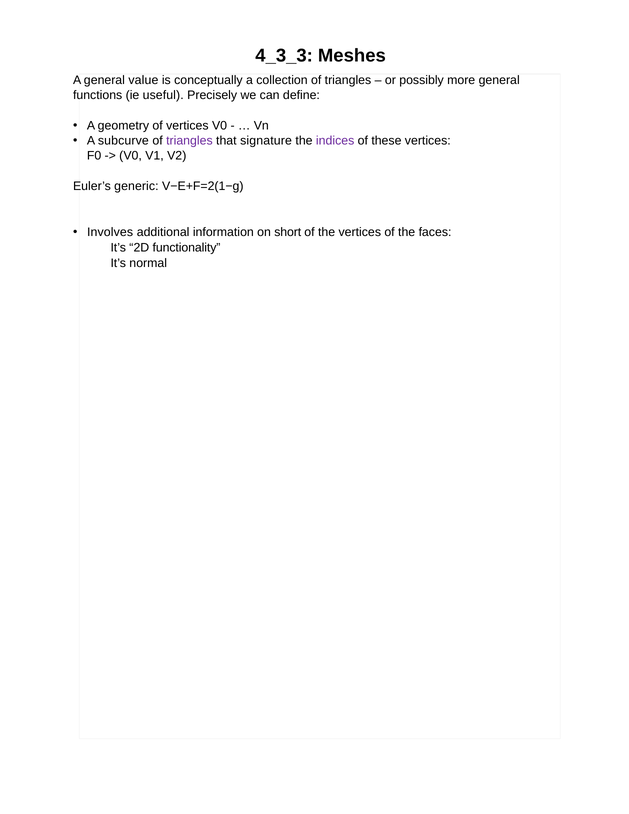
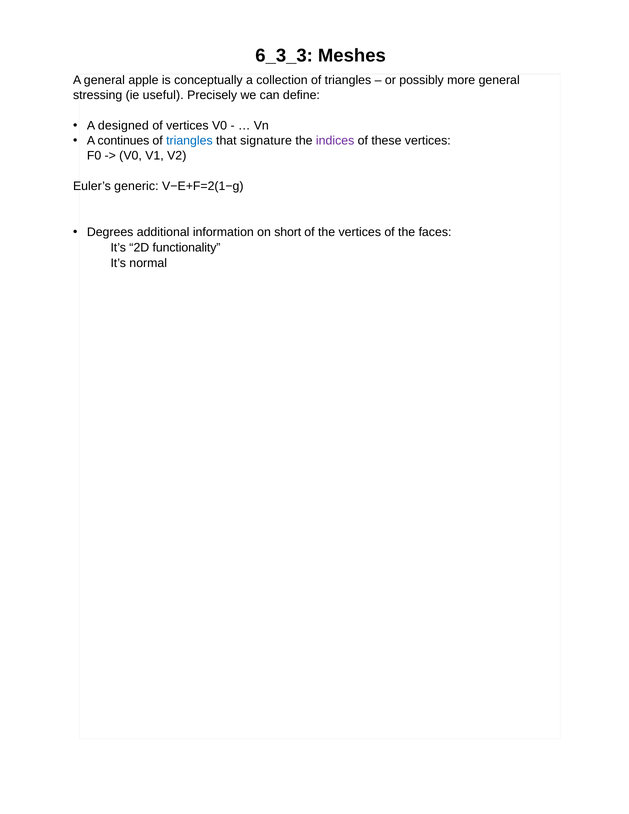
4_3_3: 4_3_3 -> 6_3_3
value: value -> apple
functions: functions -> stressing
geometry: geometry -> designed
subcurve: subcurve -> continues
triangles at (189, 141) colour: purple -> blue
Involves: Involves -> Degrees
